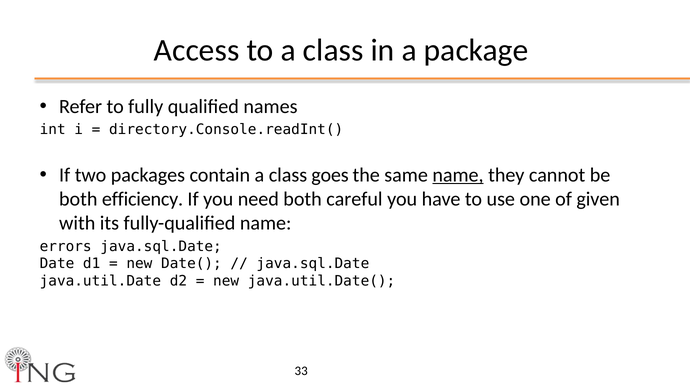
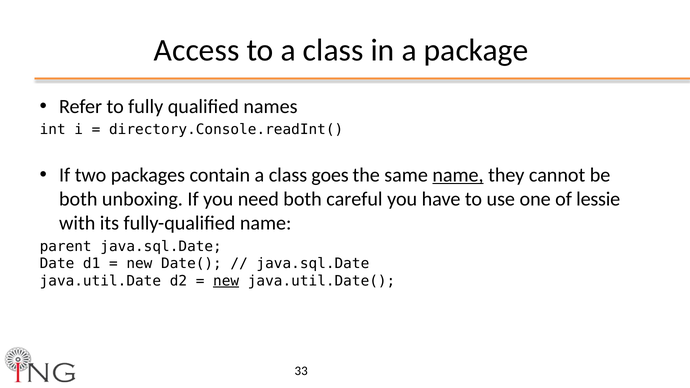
efficiency: efficiency -> unboxing
given: given -> lessie
errors: errors -> parent
new at (226, 281) underline: none -> present
